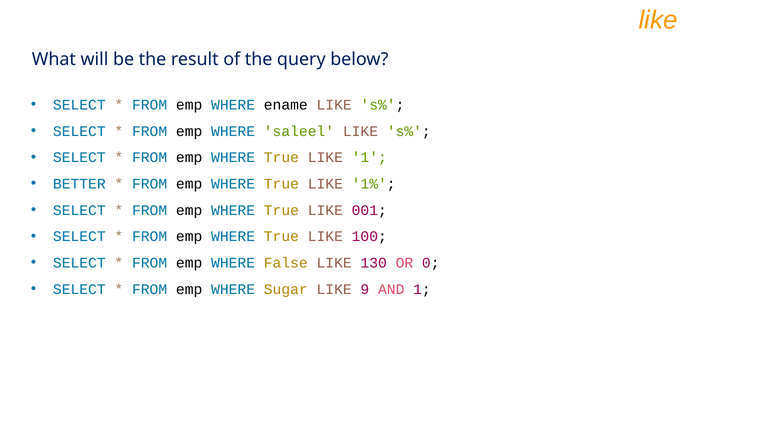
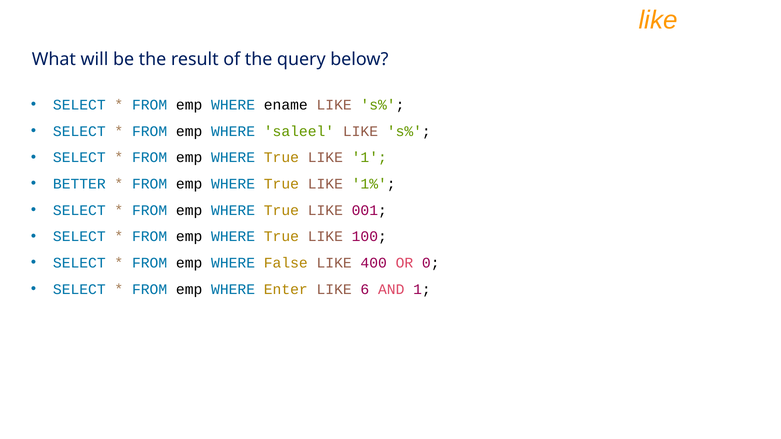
130: 130 -> 400
Sugar: Sugar -> Enter
9: 9 -> 6
